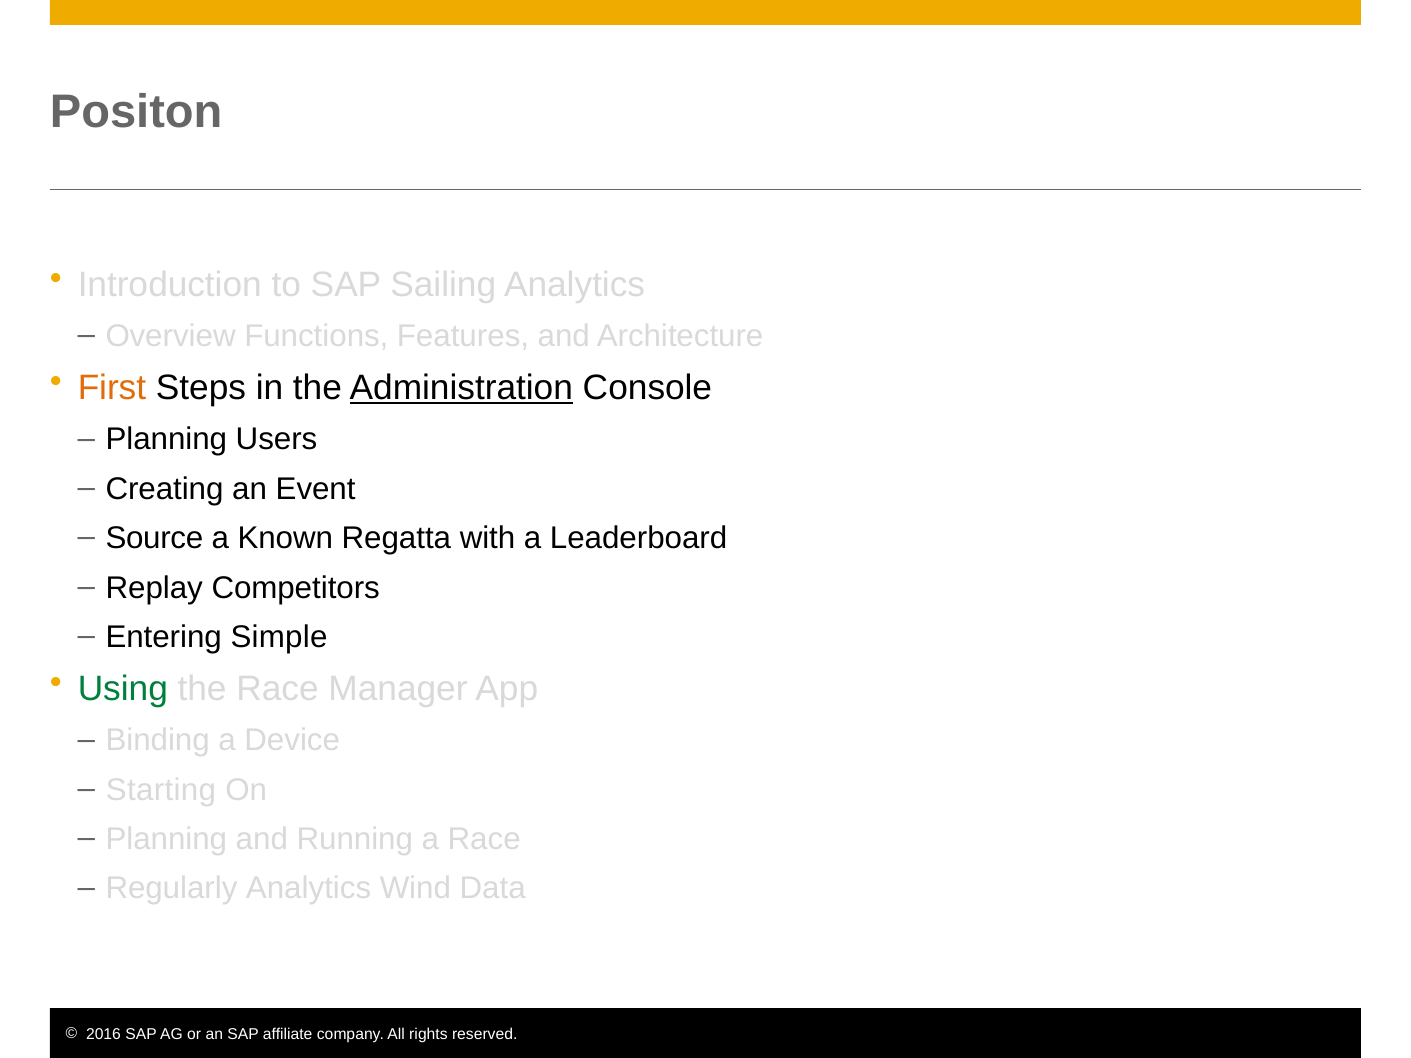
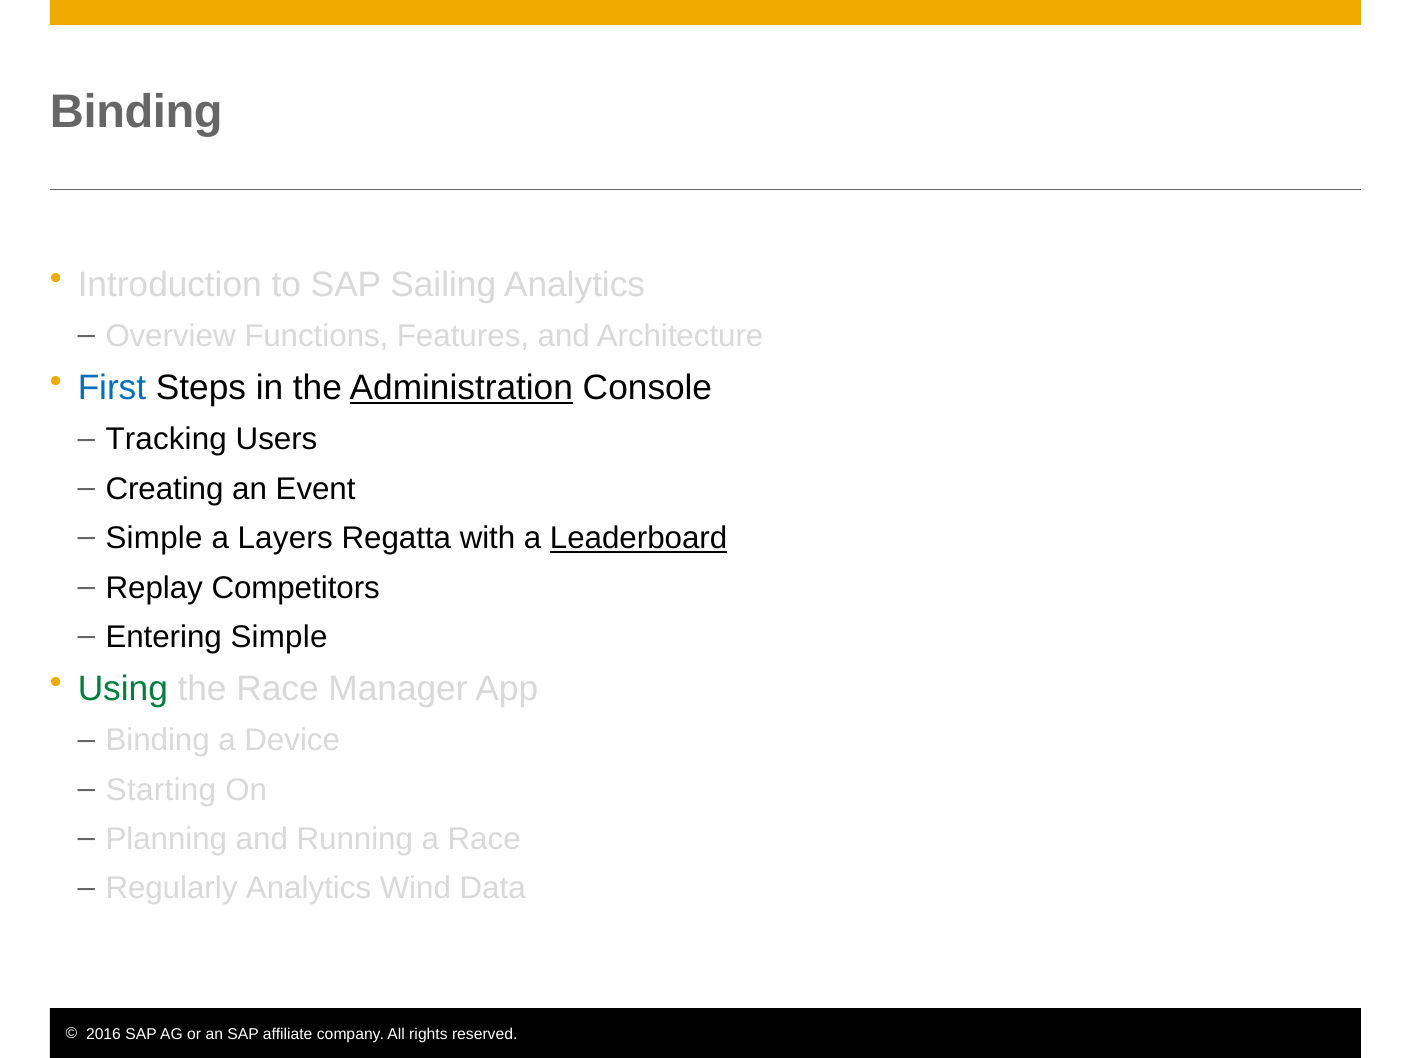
Positon at (136, 112): Positon -> Binding
First colour: orange -> blue
Planning at (166, 440): Planning -> Tracking
Source at (154, 538): Source -> Simple
Known: Known -> Layers
Leaderboard underline: none -> present
